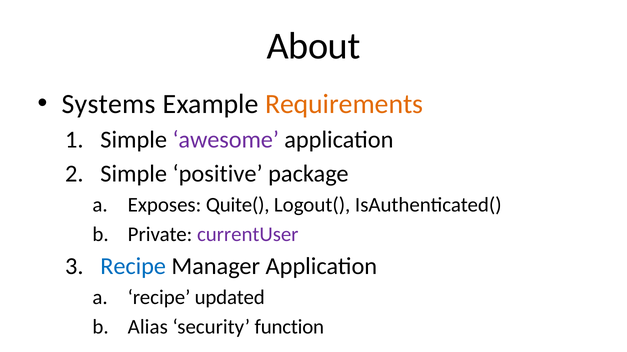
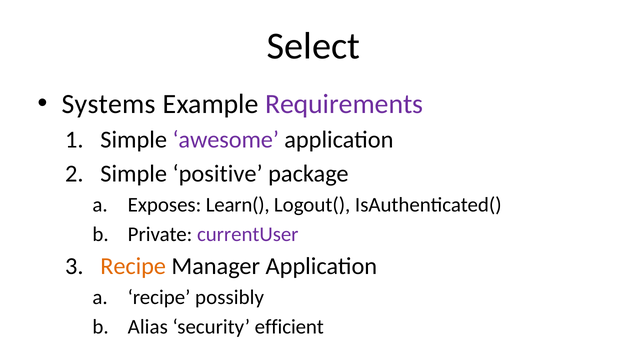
About: About -> Select
Requirements colour: orange -> purple
Quite(: Quite( -> Learn(
Recipe at (133, 267) colour: blue -> orange
updated: updated -> possibly
function: function -> efficient
